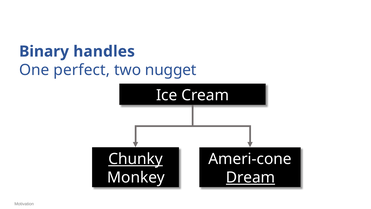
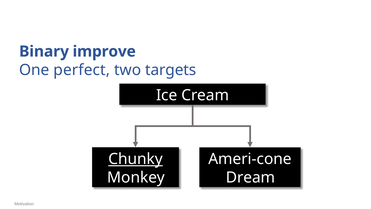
handles: handles -> improve
nugget: nugget -> targets
Dream underline: present -> none
